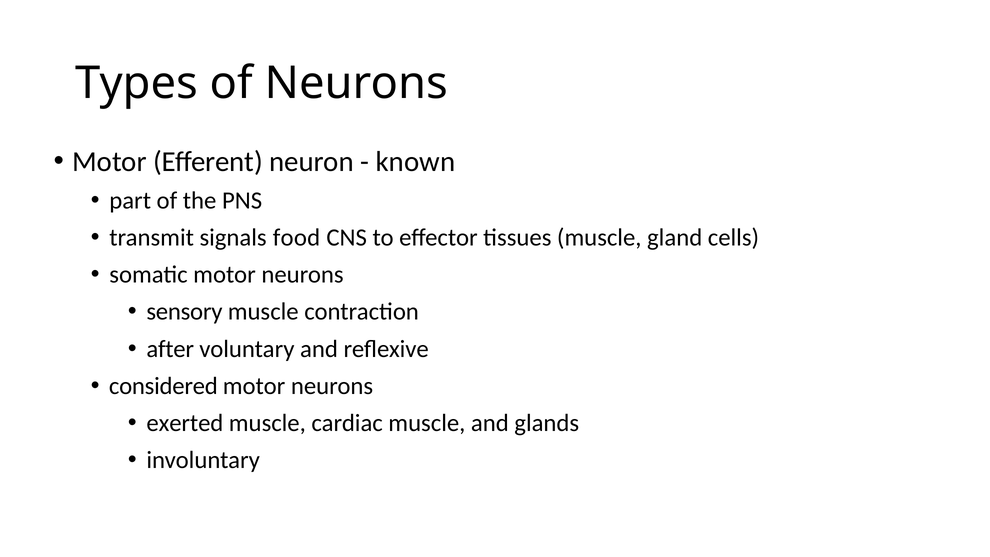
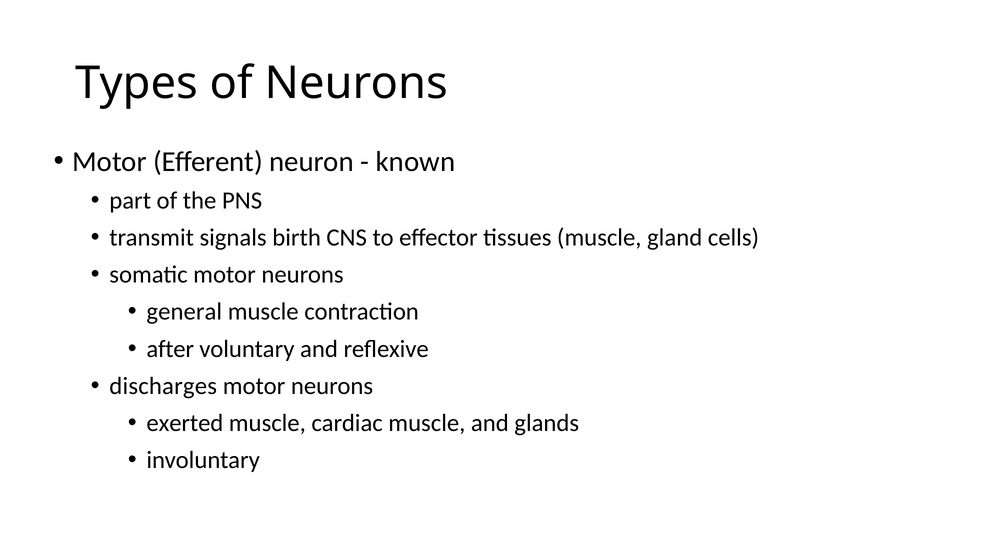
food: food -> birth
sensory: sensory -> general
considered: considered -> discharges
